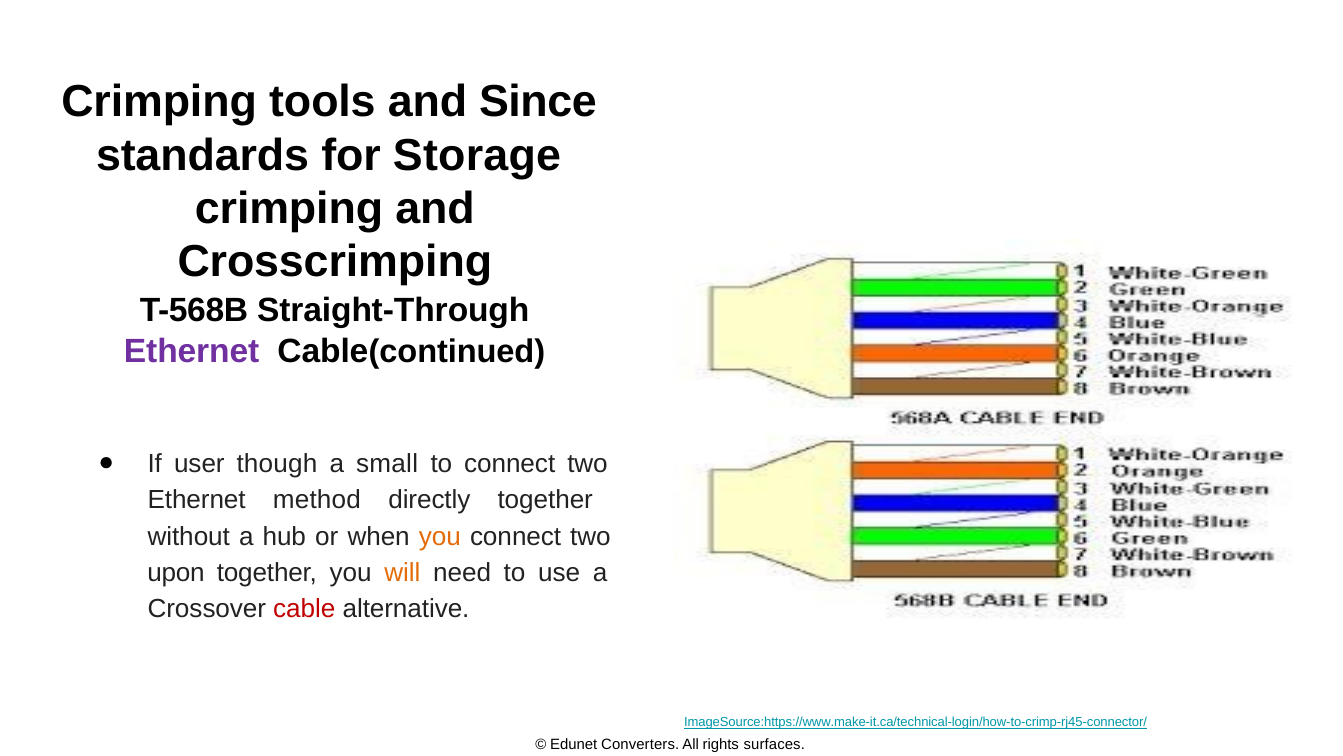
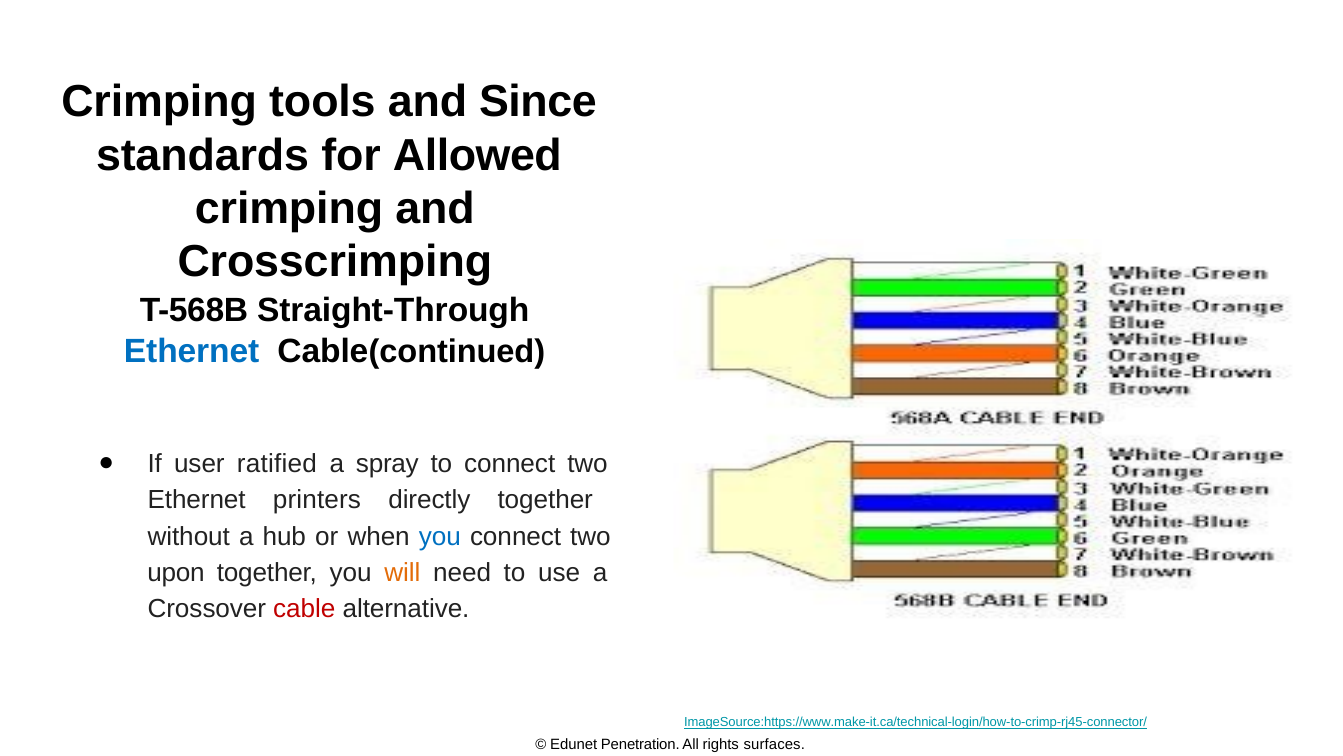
Storage: Storage -> Allowed
Ethernet at (192, 351) colour: purple -> blue
though: though -> ratified
small: small -> spray
method: method -> printers
you at (440, 536) colour: orange -> blue
Converters: Converters -> Penetration
